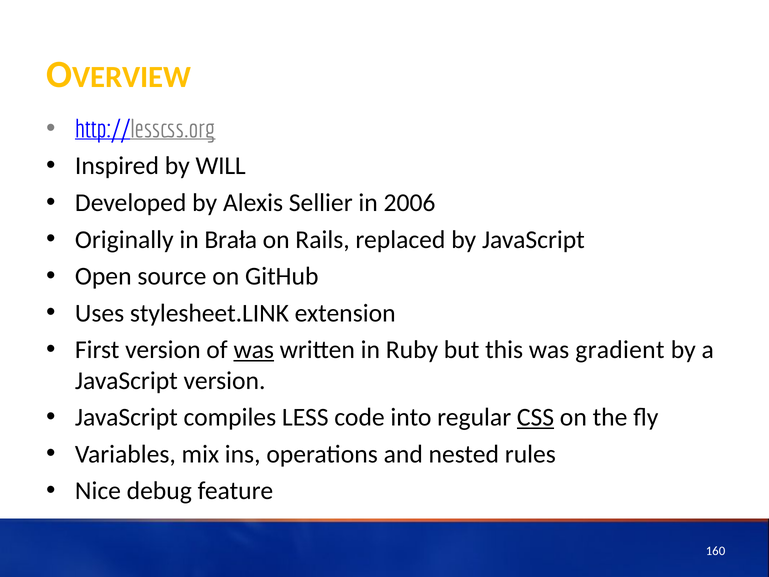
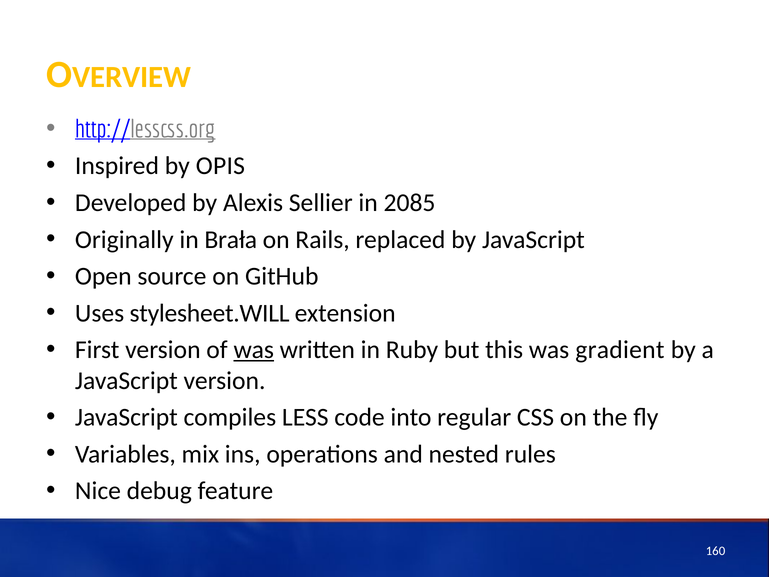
WILL: WILL -> OPIS
2006: 2006 -> 2085
stylesheet.LINK: stylesheet.LINK -> stylesheet.WILL
CSS underline: present -> none
